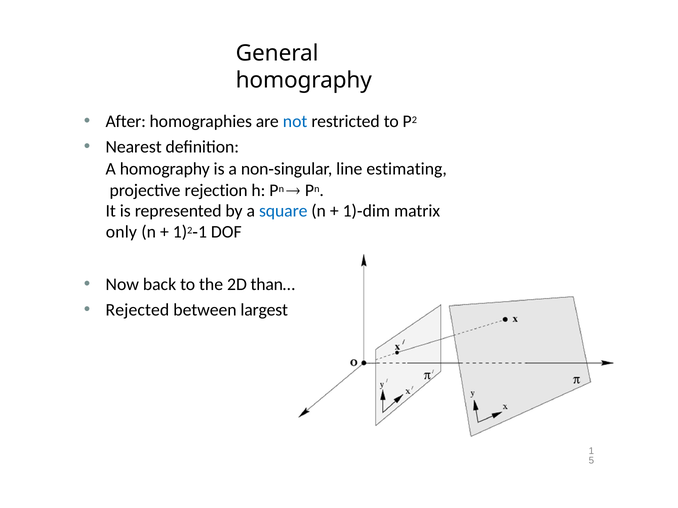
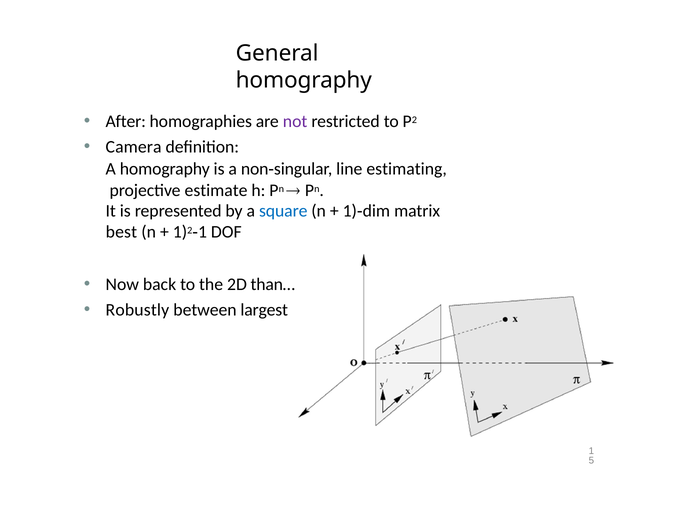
not colour: blue -> purple
Nearest: Nearest -> Camera
rejection: rejection -> estimate
only: only -> best
Rejected: Rejected -> Robustly
